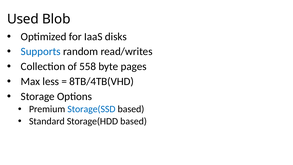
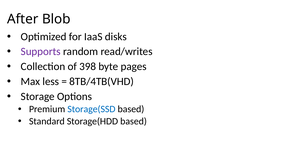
Used: Used -> After
Supports colour: blue -> purple
558: 558 -> 398
